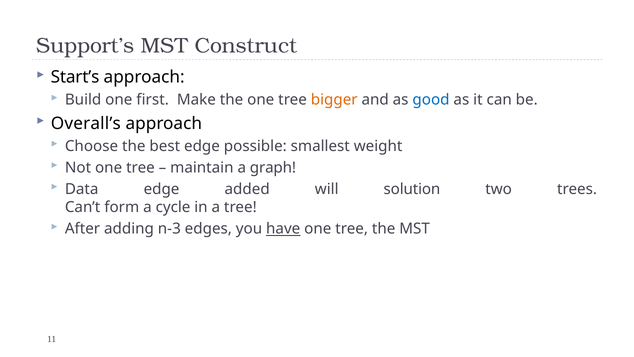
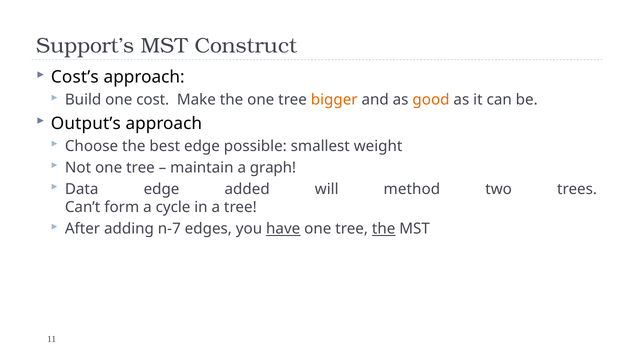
Start’s: Start’s -> Cost’s
first: first -> cost
good colour: blue -> orange
Overall’s: Overall’s -> Output’s
solution: solution -> method
n-3: n-3 -> n-7
the at (384, 229) underline: none -> present
